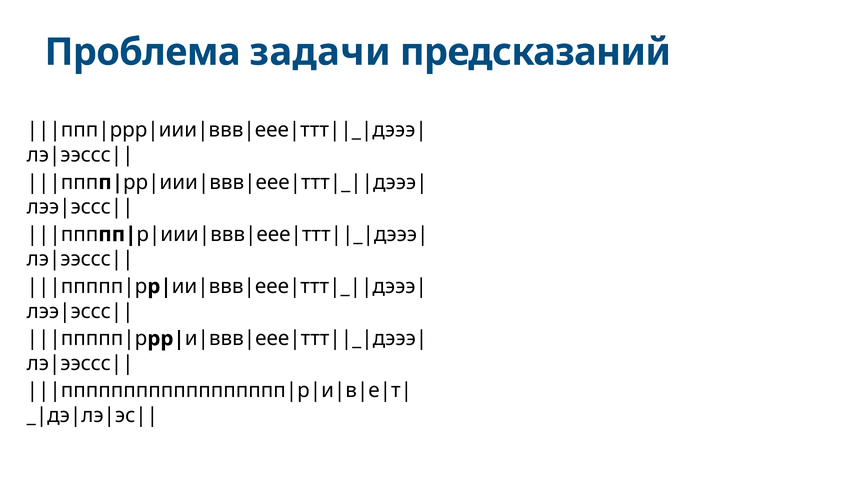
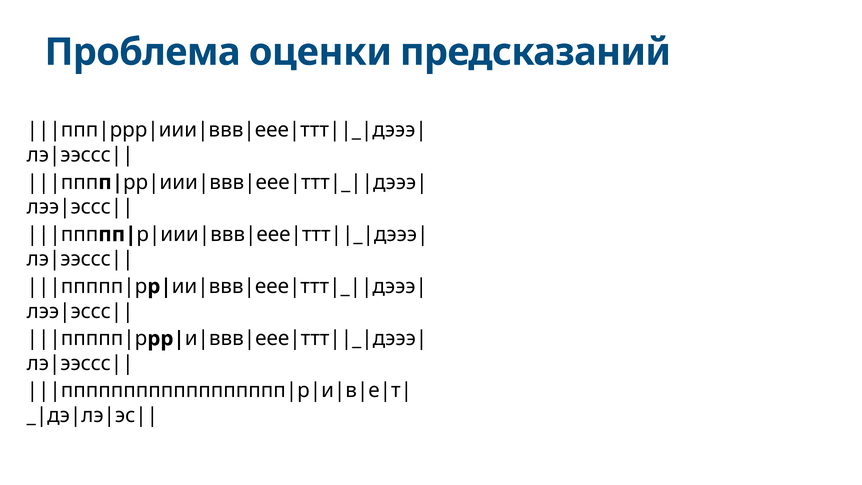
задачи: задачи -> оценки
